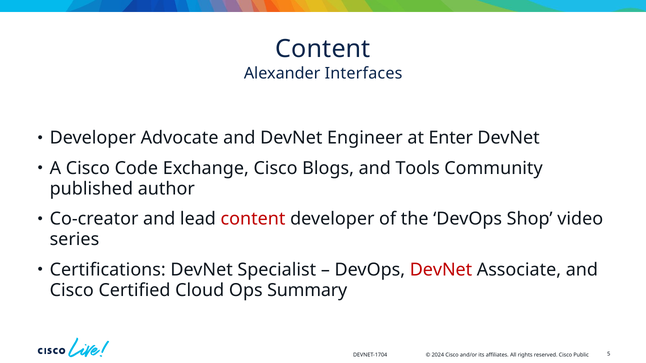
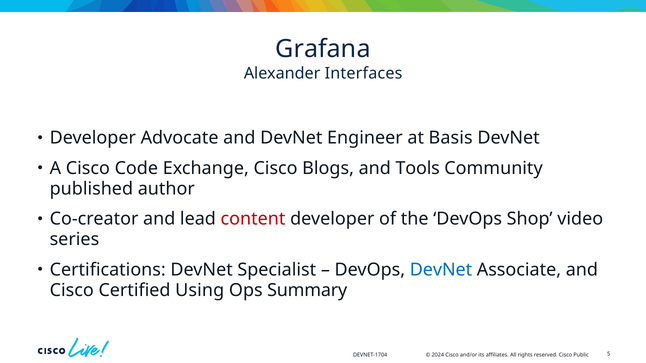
Content at (323, 49): Content -> Grafana
Enter: Enter -> Basis
DevNet at (441, 270) colour: red -> blue
Cloud: Cloud -> Using
